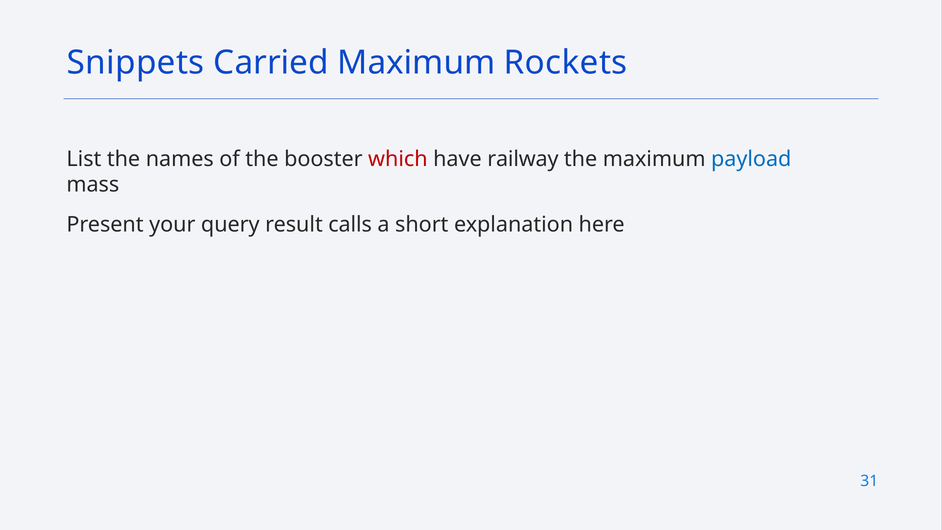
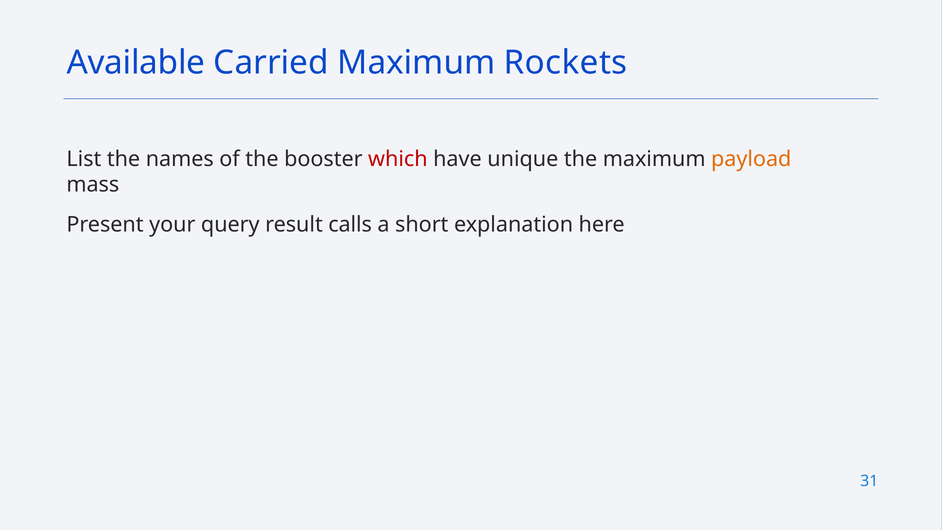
Snippets: Snippets -> Available
railway: railway -> unique
payload colour: blue -> orange
